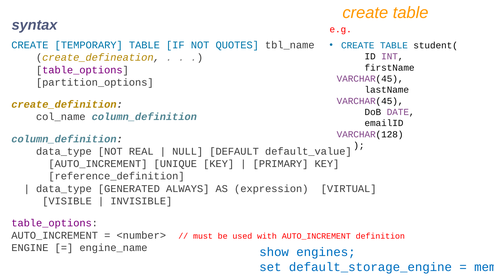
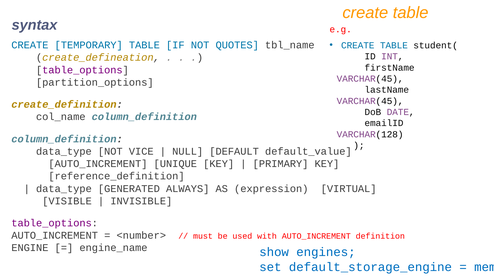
REAL: REAL -> VICE
